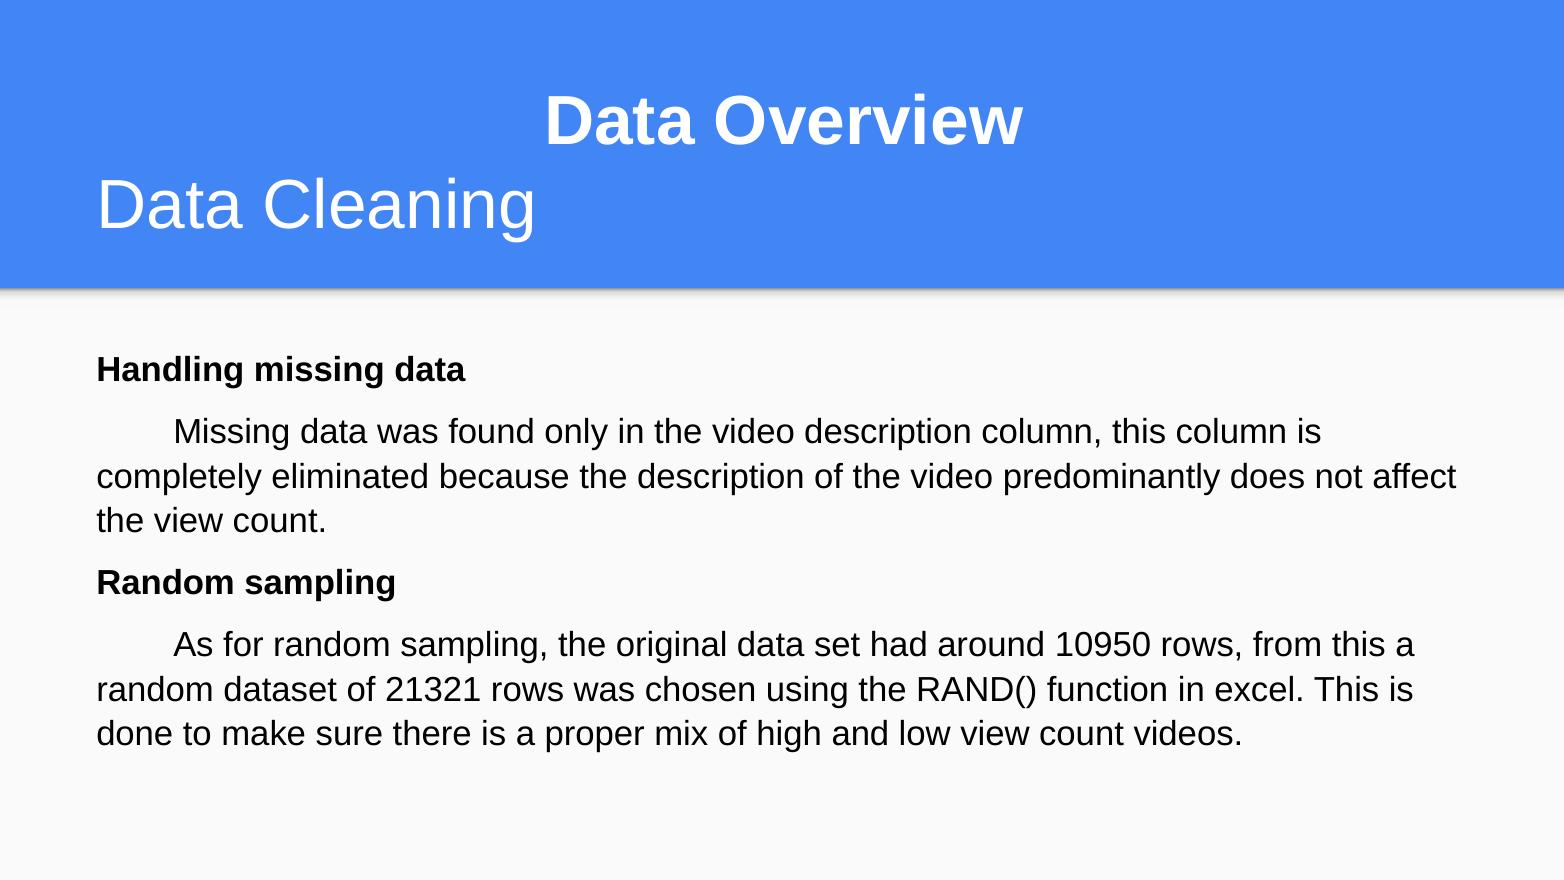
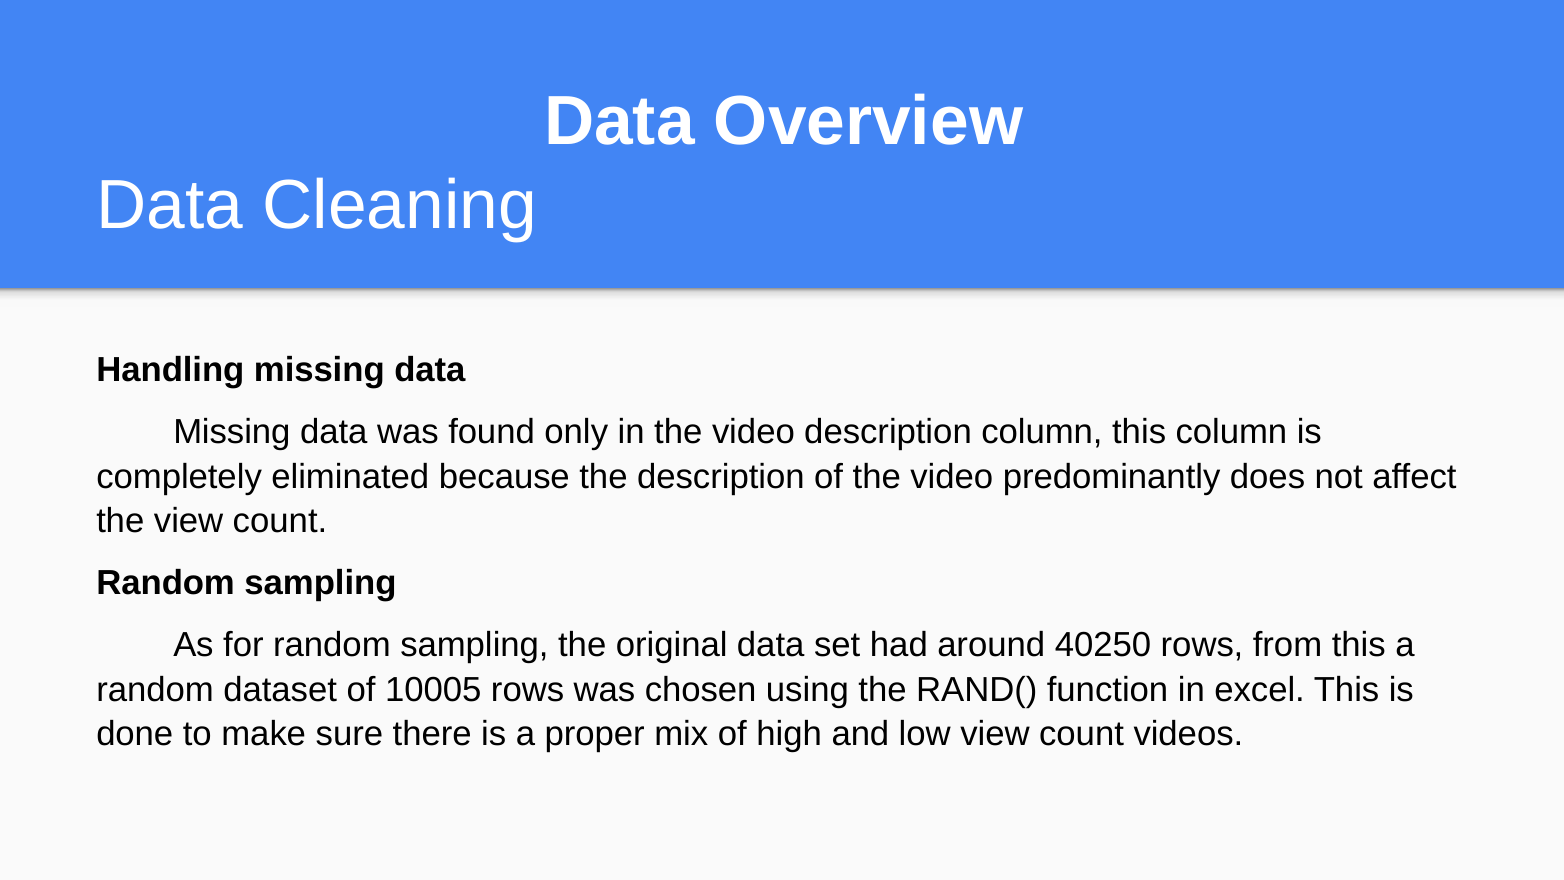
10950: 10950 -> 40250
21321: 21321 -> 10005
